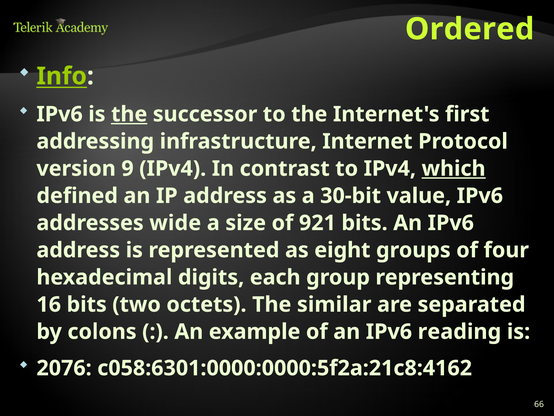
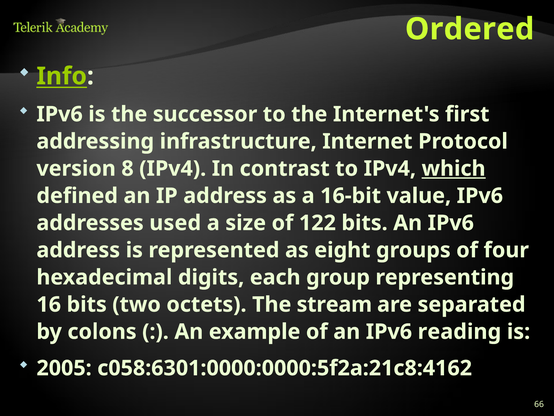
the at (129, 114) underline: present -> none
9: 9 -> 8
30-bit: 30-bit -> 16-bit
wide: wide -> used
921: 921 -> 122
similar: similar -> stream
2076: 2076 -> 2005
